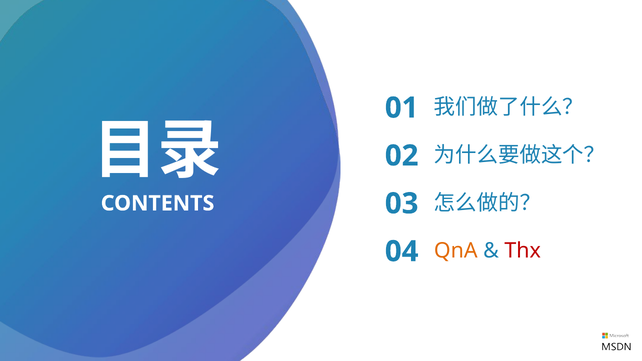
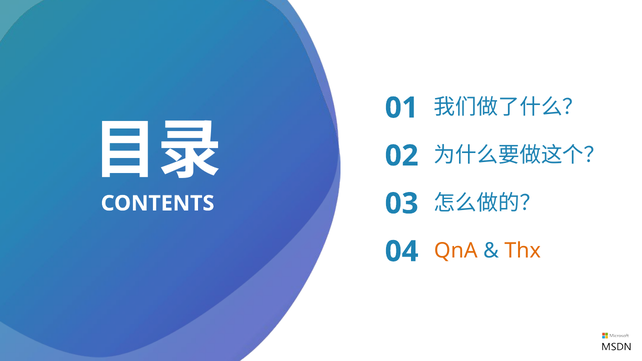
Thx colour: red -> orange
